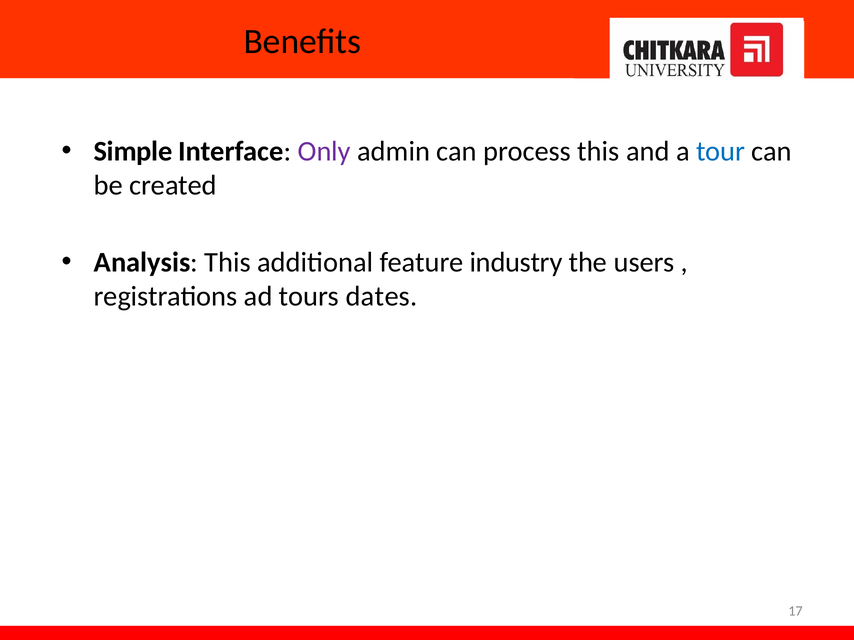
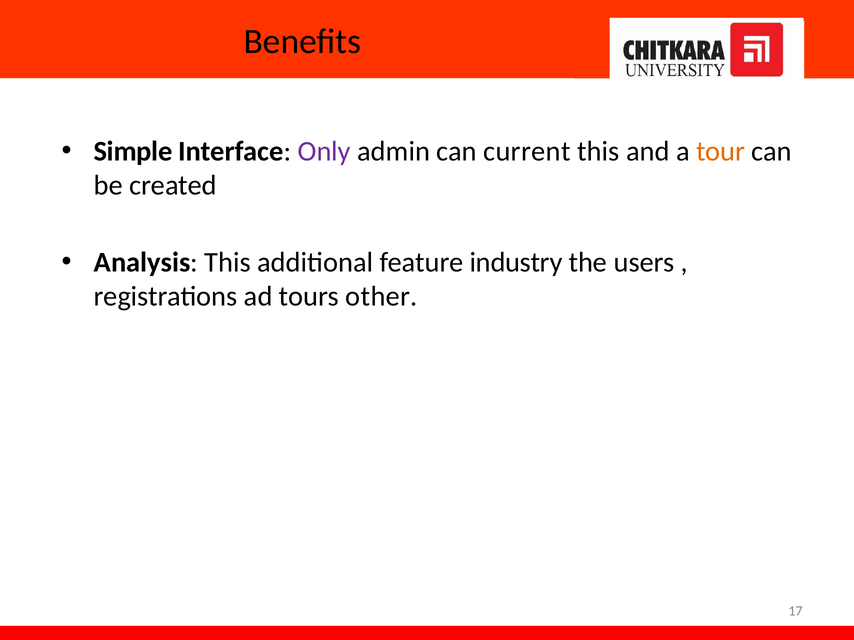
process: process -> current
tour colour: blue -> orange
dates: dates -> other
